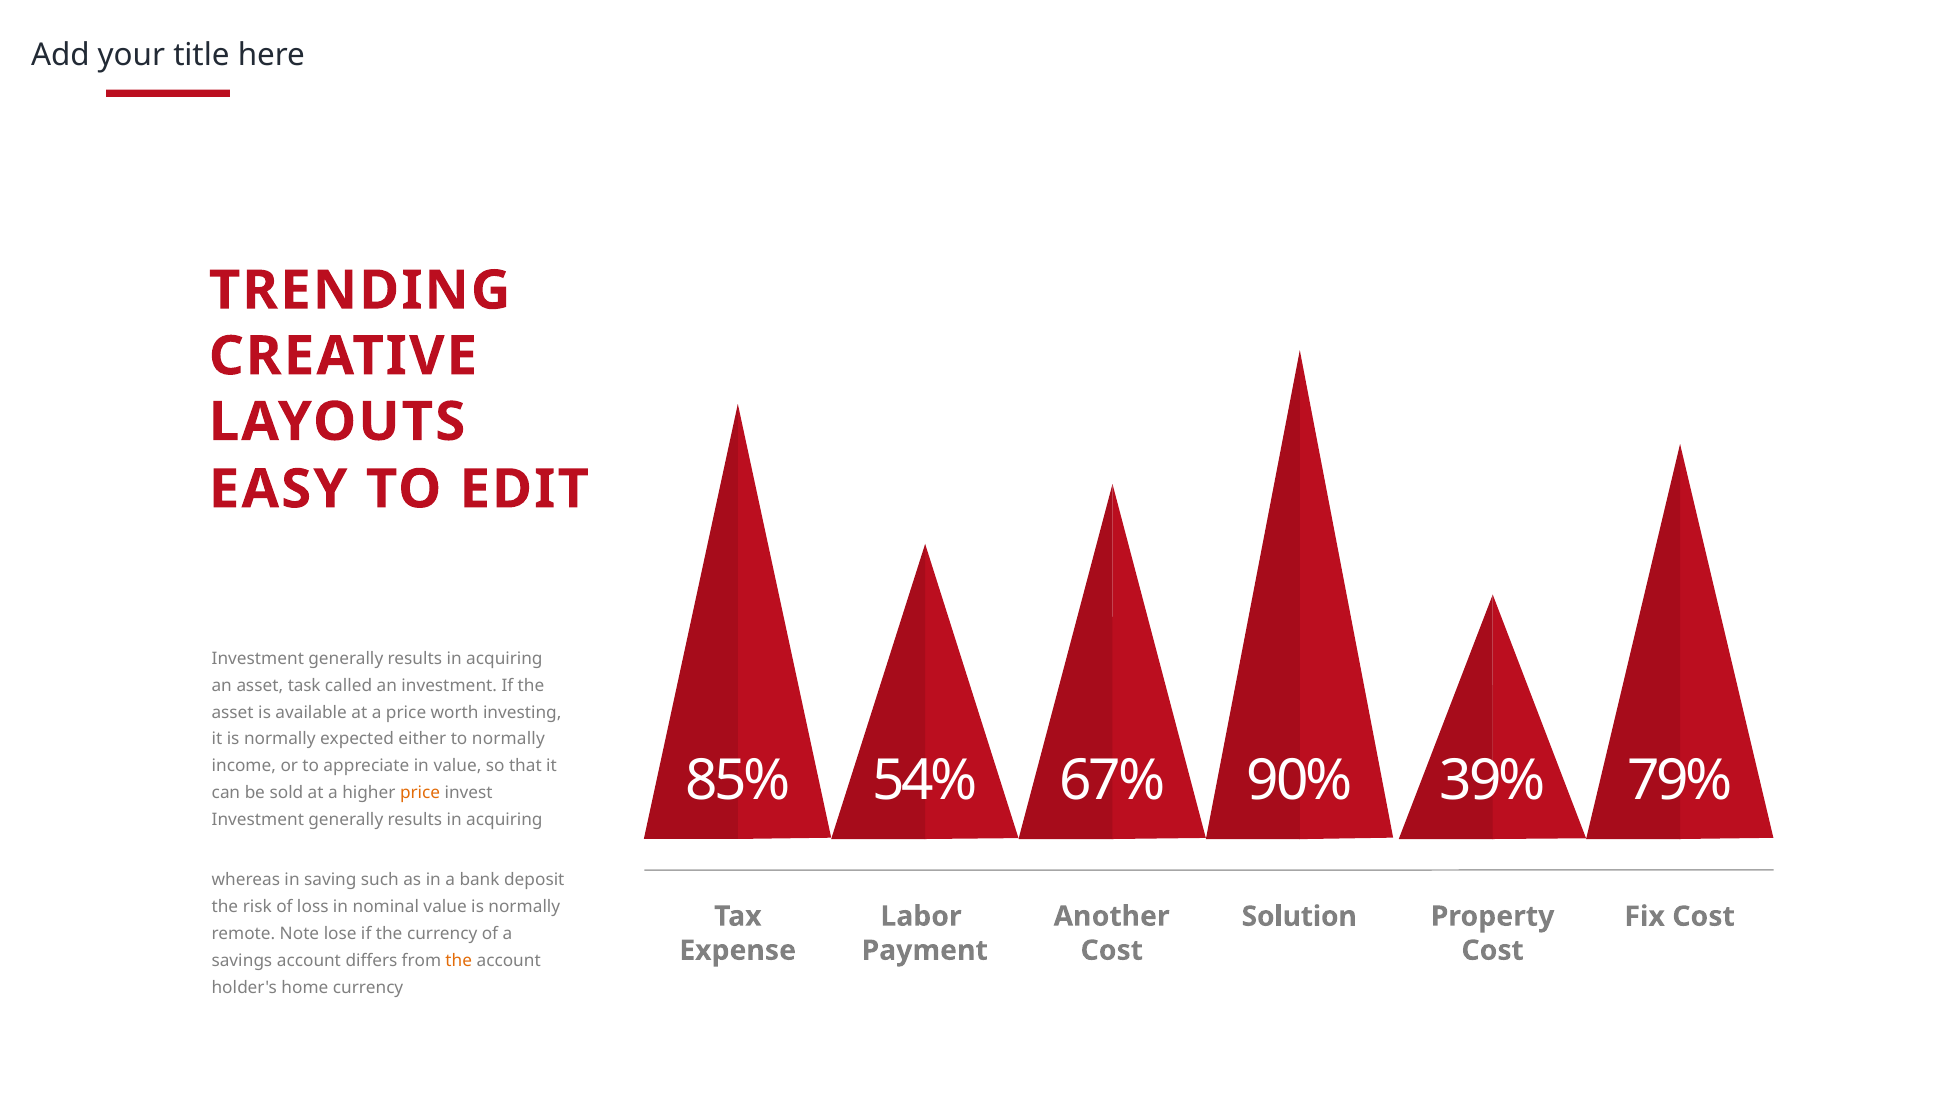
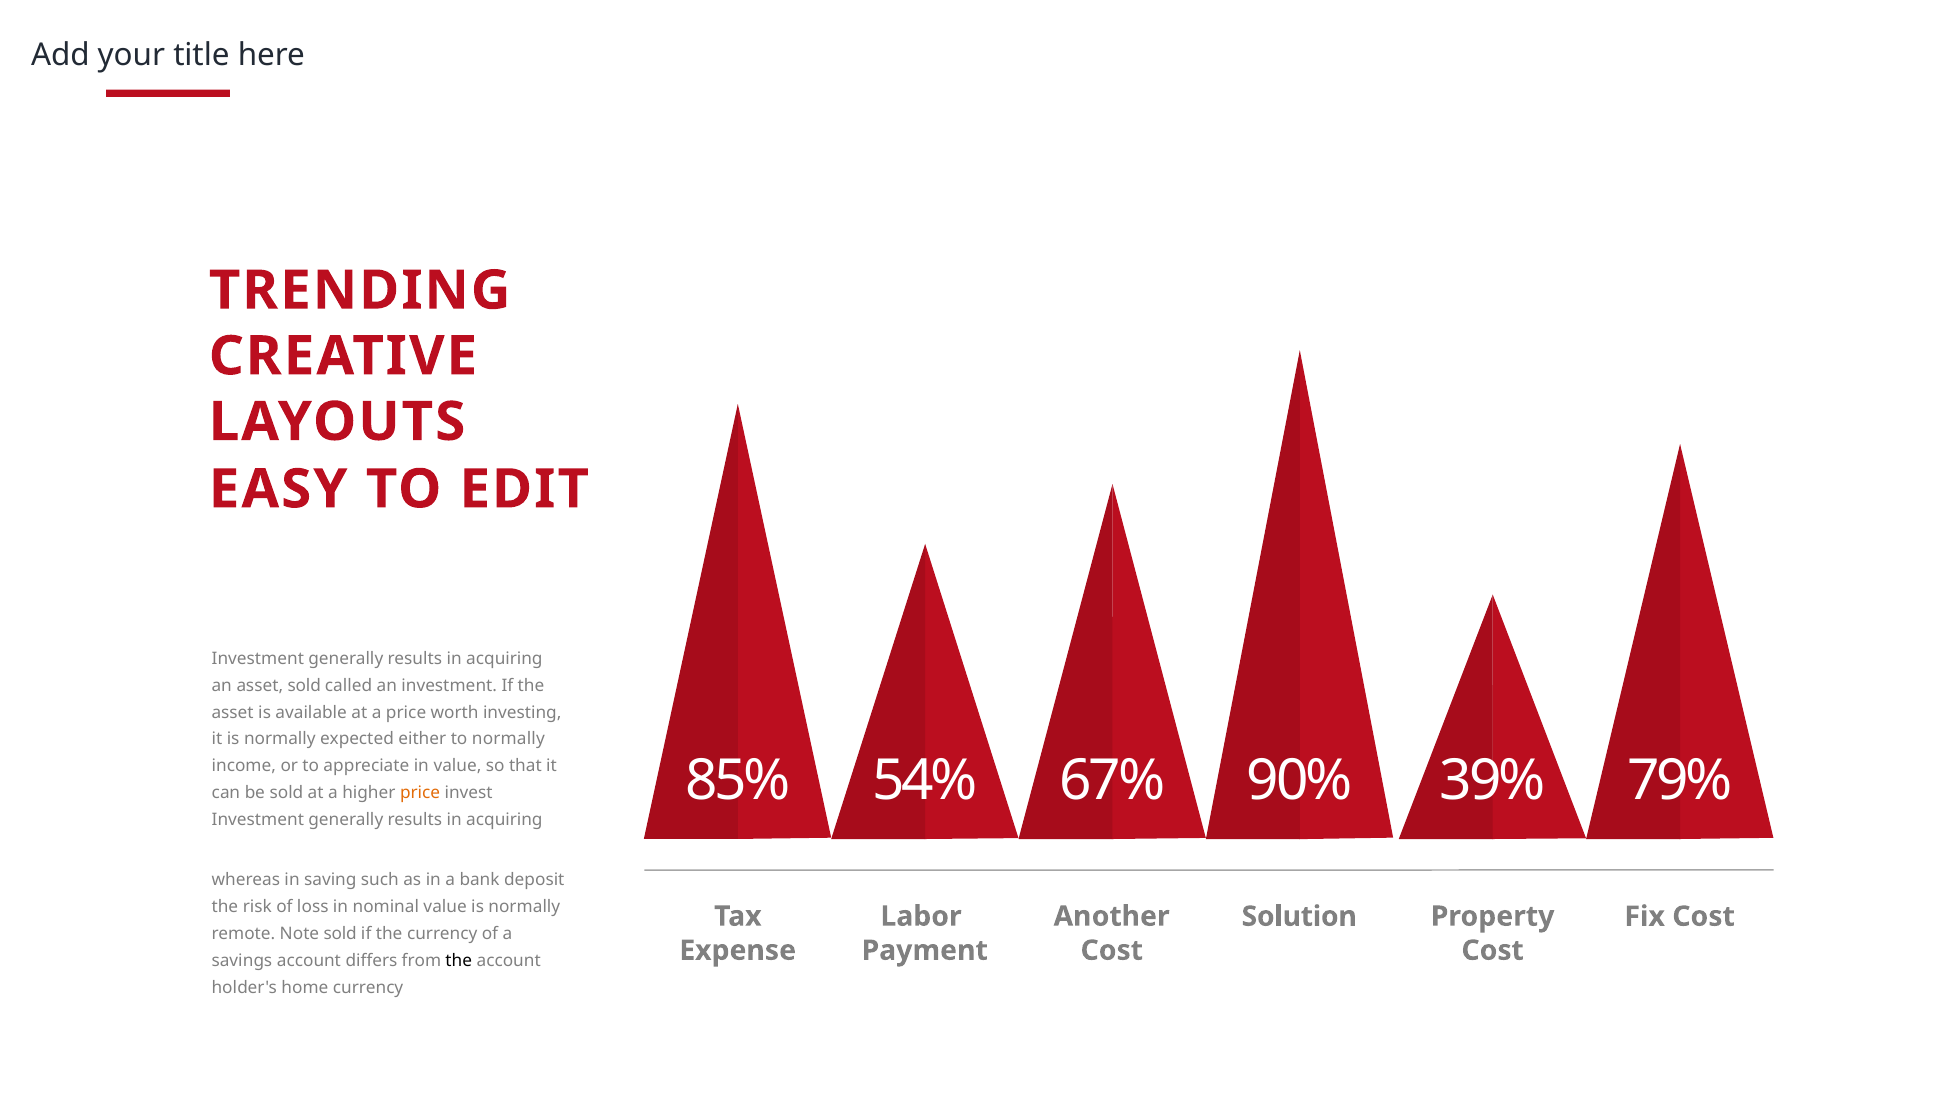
asset task: task -> sold
Note lose: lose -> sold
the at (459, 961) colour: orange -> black
